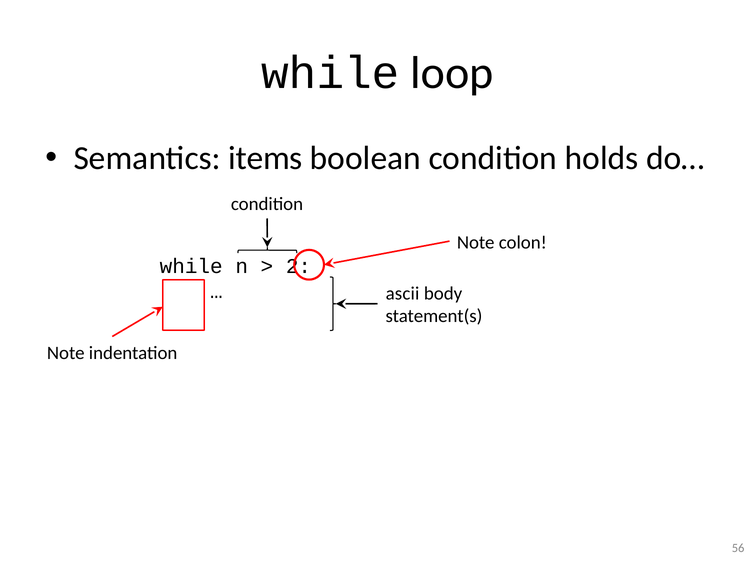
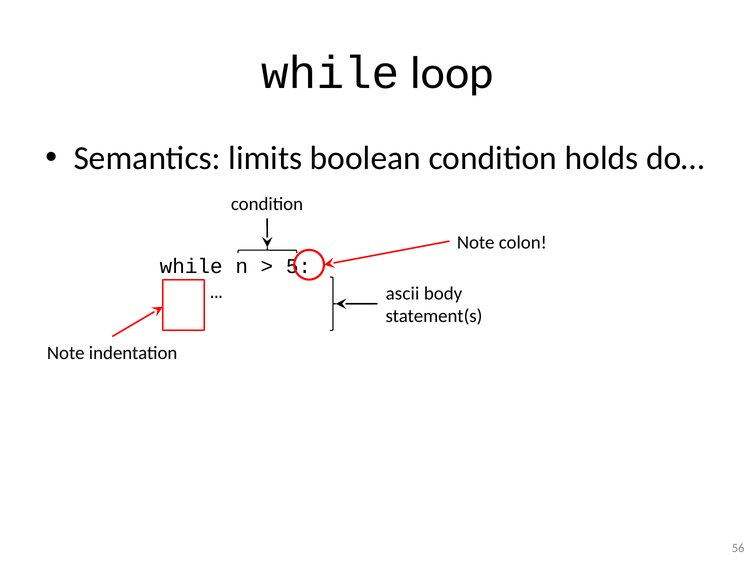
items: items -> limits
2: 2 -> 5
